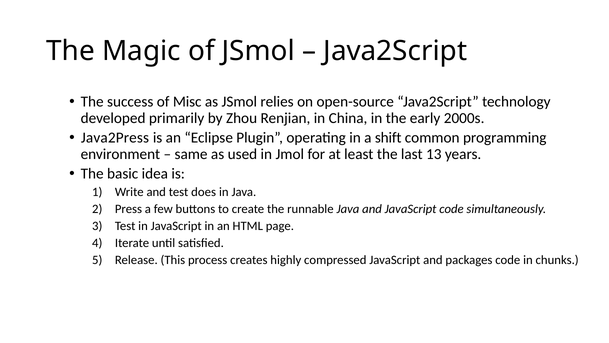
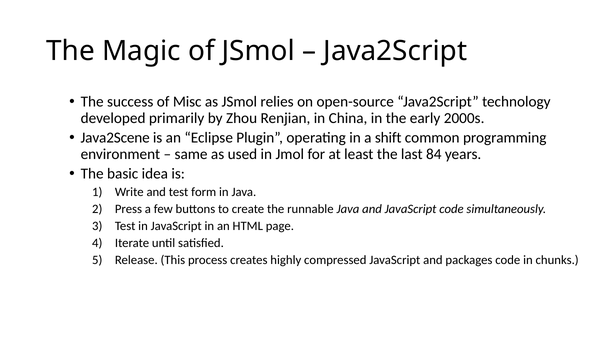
Java2Press: Java2Press -> Java2Scene
13: 13 -> 84
does: does -> form
